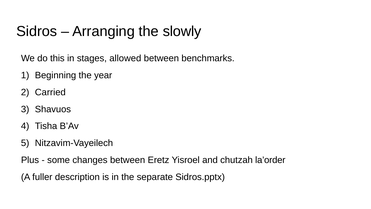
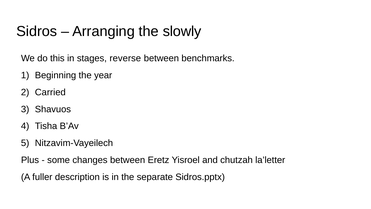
allowed: allowed -> reverse
la’order: la’order -> la’letter
